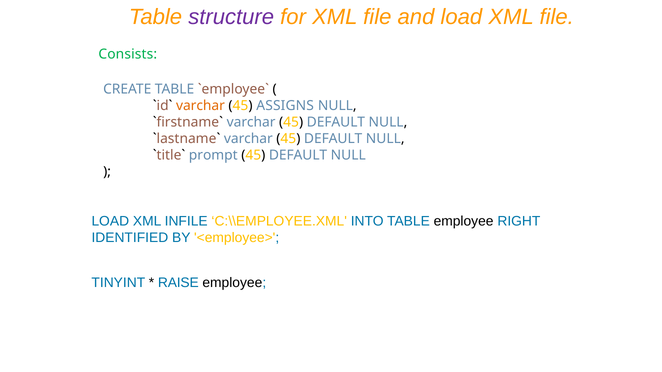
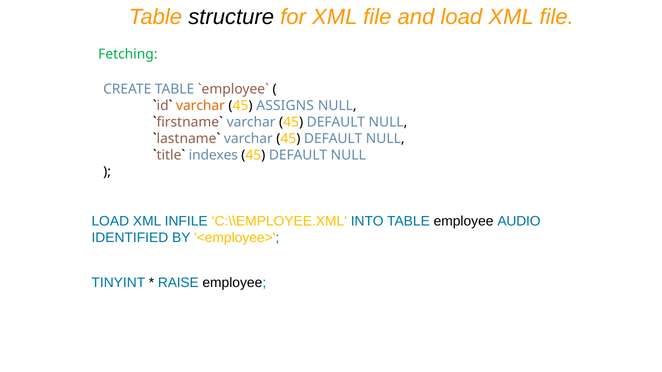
structure colour: purple -> black
Consists: Consists -> Fetching
prompt: prompt -> indexes
RIGHT: RIGHT -> AUDIO
